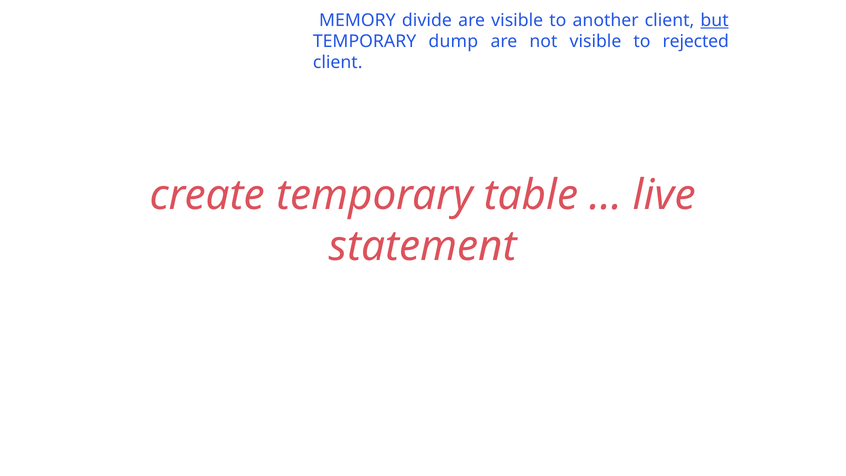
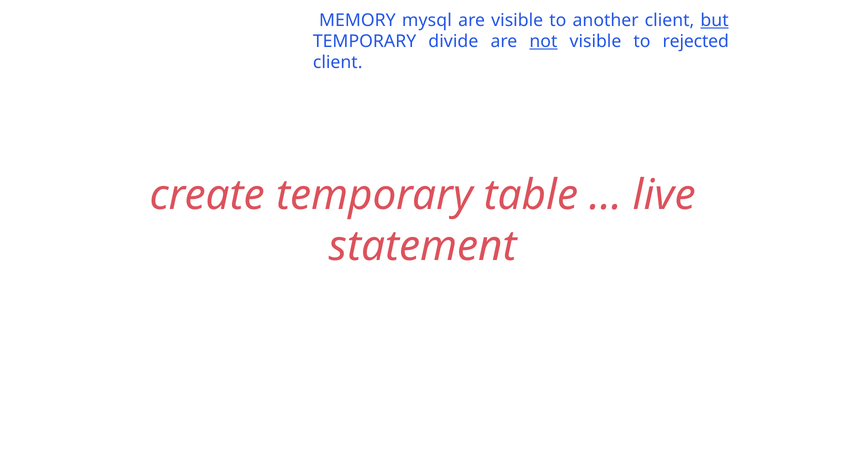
divide: divide -> mysql
dump: dump -> divide
not underline: none -> present
